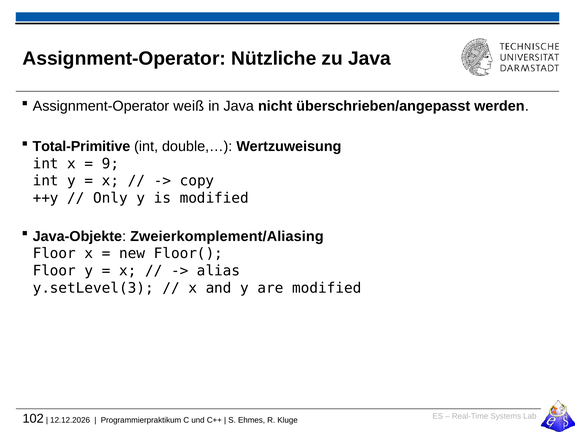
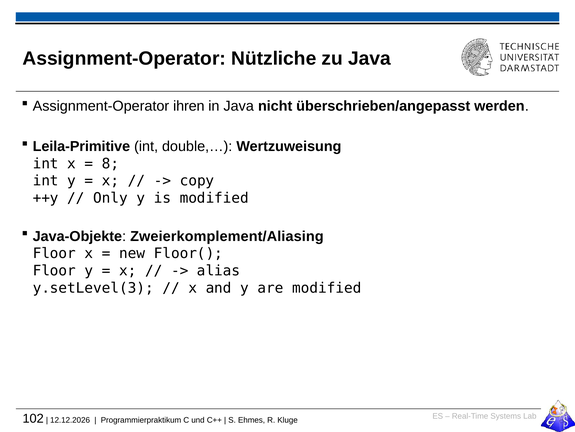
weiß: weiß -> ihren
Total-Primitive: Total-Primitive -> Leila-Primitive
9: 9 -> 8
